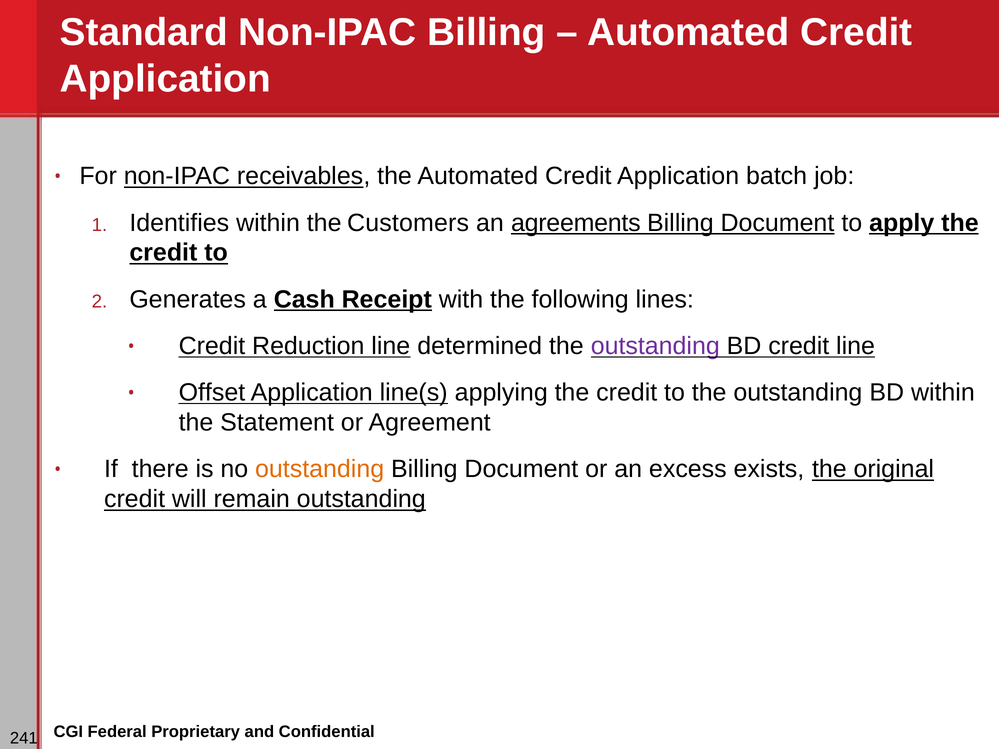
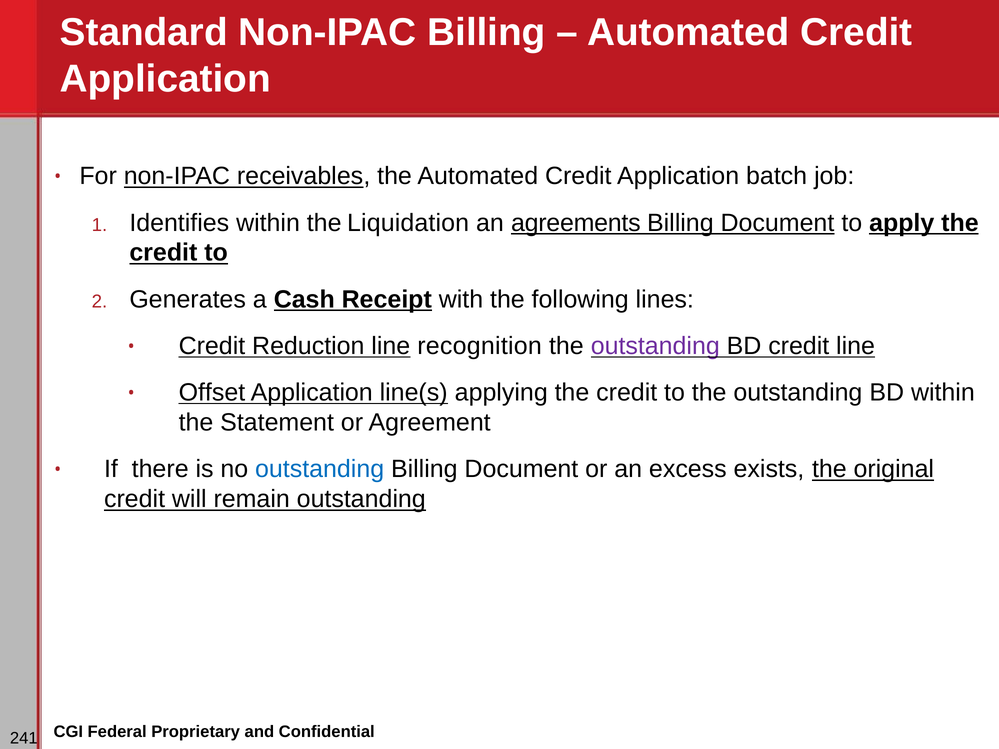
Customers: Customers -> Liquidation
determined: determined -> recognition
outstanding at (320, 469) colour: orange -> blue
